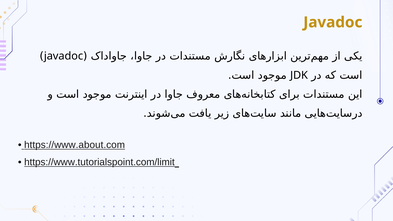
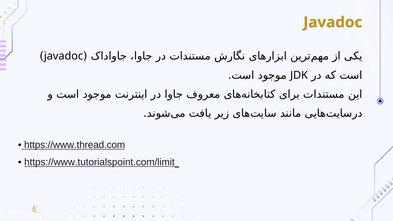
https://www.about.com: https://www.about.com -> https://www.thread.com
